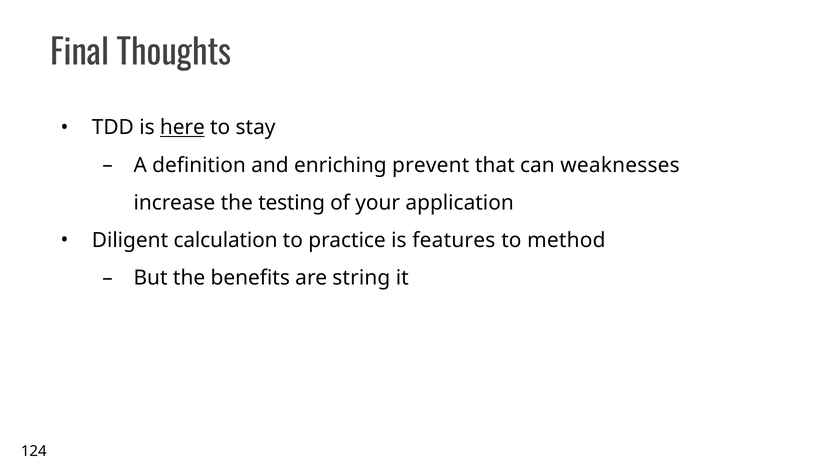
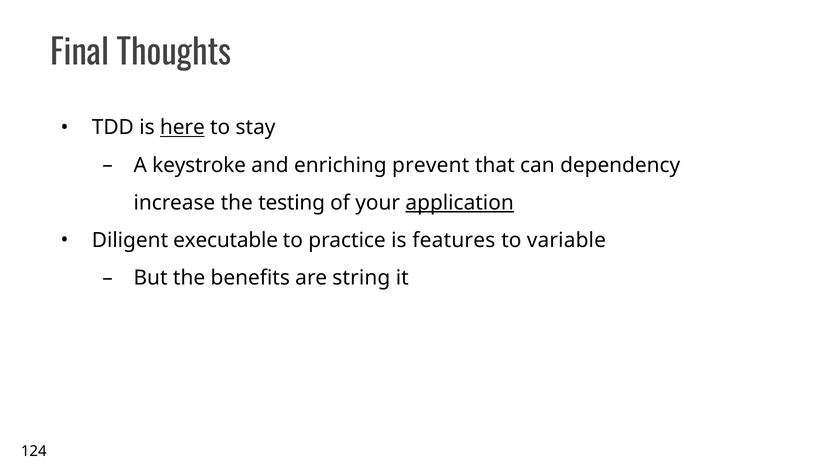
definition: definition -> keystroke
weaknesses: weaknesses -> dependency
application underline: none -> present
calculation: calculation -> executable
method: method -> variable
